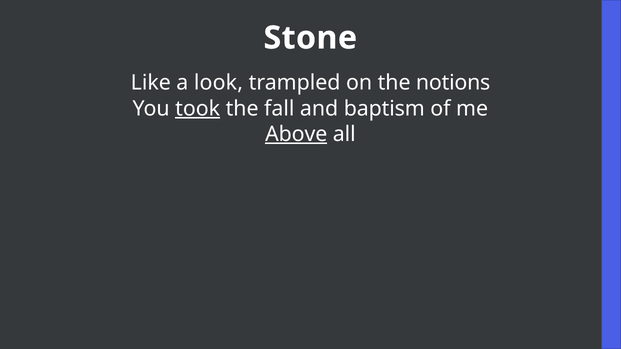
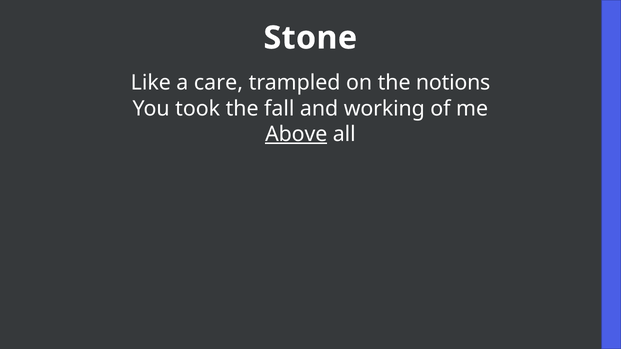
look: look -> care
took underline: present -> none
baptism: baptism -> working
